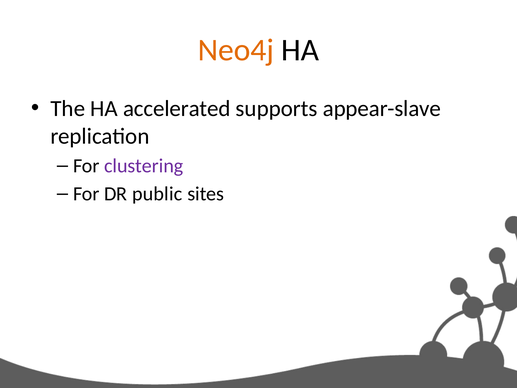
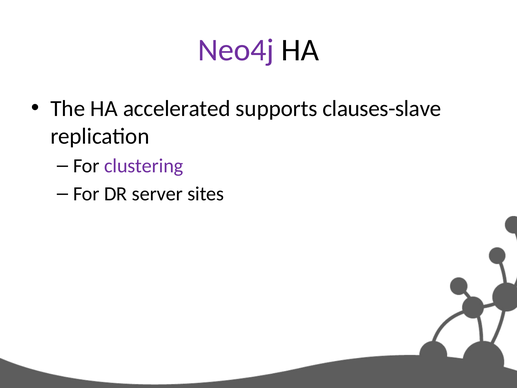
Neo4j colour: orange -> purple
appear-slave: appear-slave -> clauses-slave
public: public -> server
